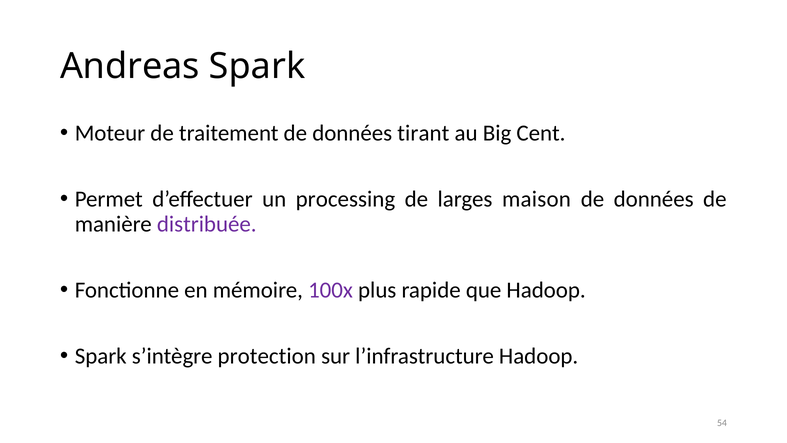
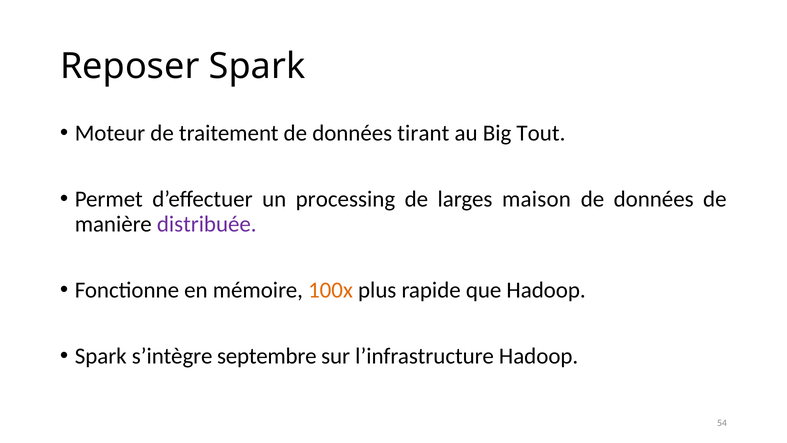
Andreas: Andreas -> Reposer
Cent: Cent -> Tout
100x colour: purple -> orange
protection: protection -> septembre
